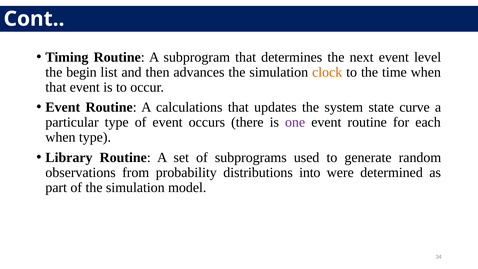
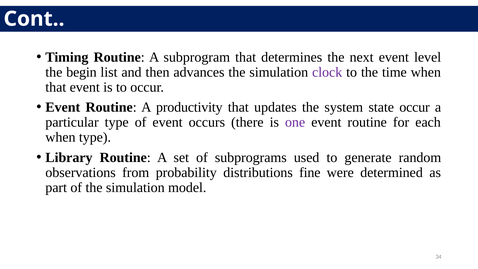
clock colour: orange -> purple
calculations: calculations -> productivity
state curve: curve -> occur
into: into -> fine
